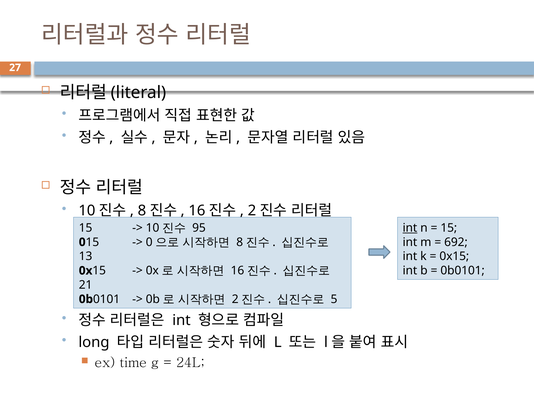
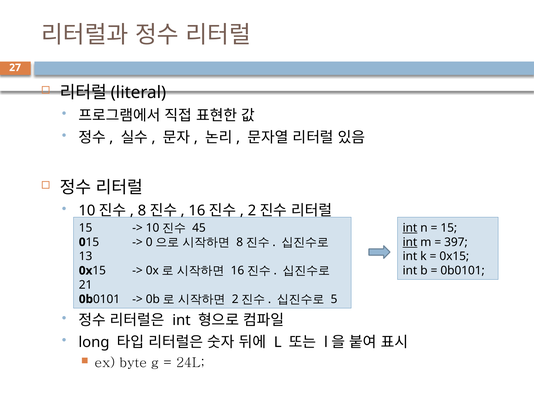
95: 95 -> 45
int at (410, 242) underline: none -> present
692: 692 -> 397
time: time -> byte
